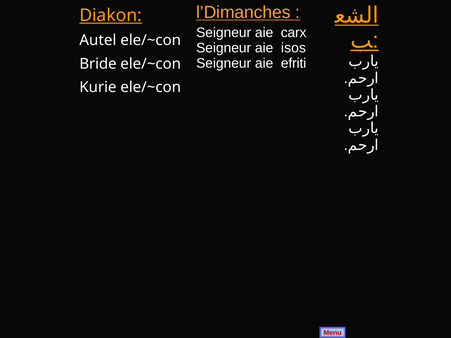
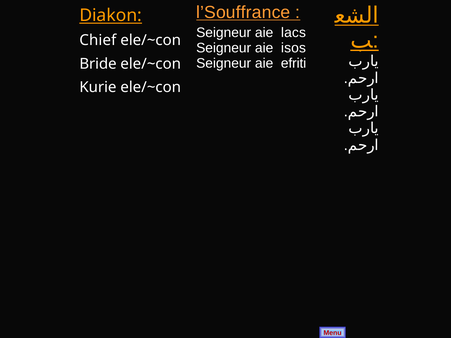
l’Dimanches: l’Dimanches -> l’Souffrance
carx: carx -> lacs
Autel: Autel -> Chief
